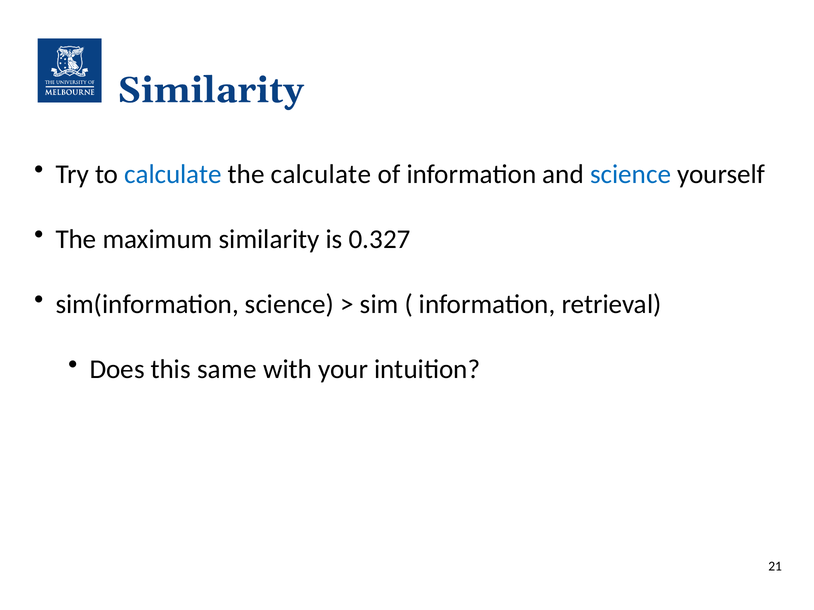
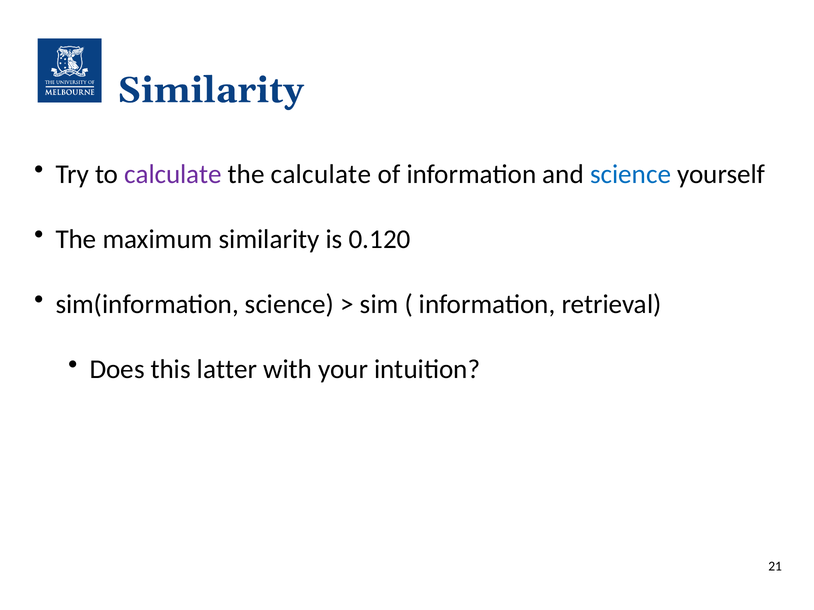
calculate at (173, 174) colour: blue -> purple
0.327: 0.327 -> 0.120
same: same -> latter
